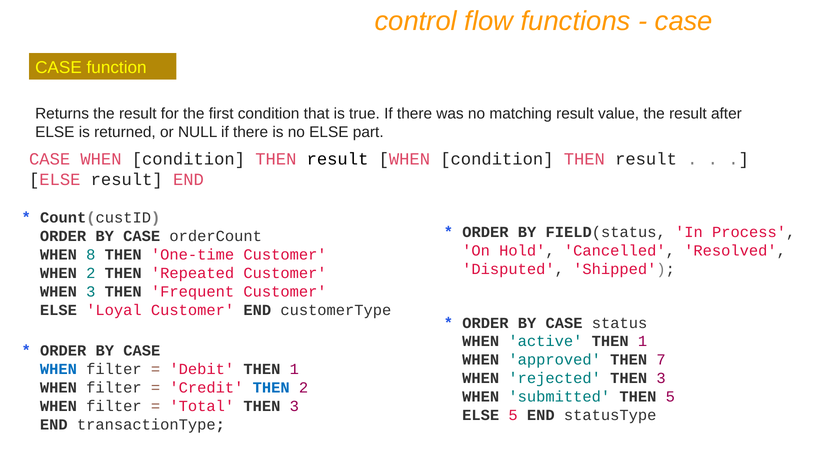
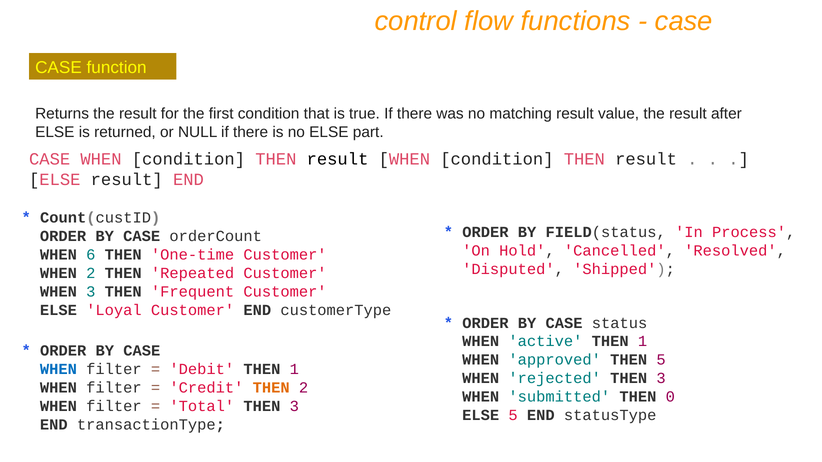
8: 8 -> 6
THEN 7: 7 -> 5
THEN at (271, 388) colour: blue -> orange
THEN 5: 5 -> 0
